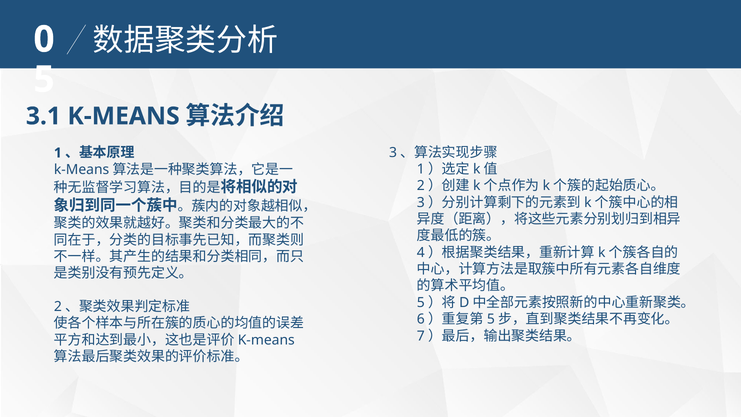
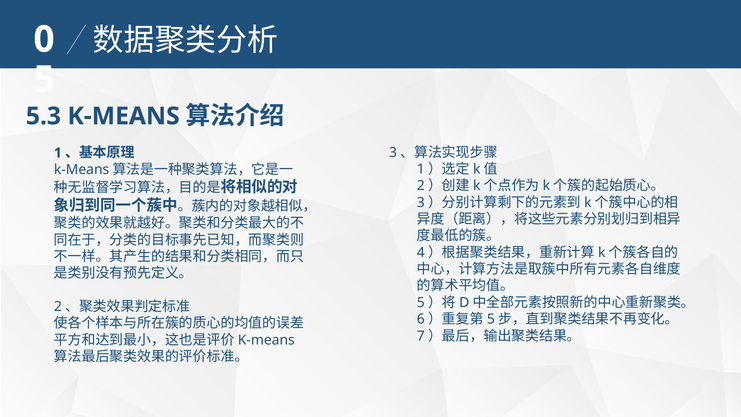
3.1: 3.1 -> 5.3
